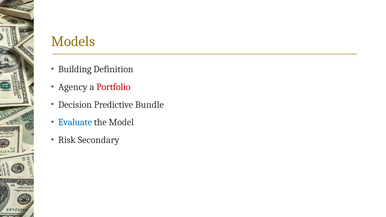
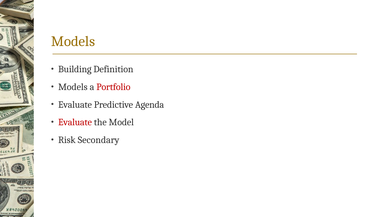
Agency at (73, 87): Agency -> Models
Decision at (75, 105): Decision -> Evaluate
Bundle: Bundle -> Agenda
Evaluate at (75, 122) colour: blue -> red
